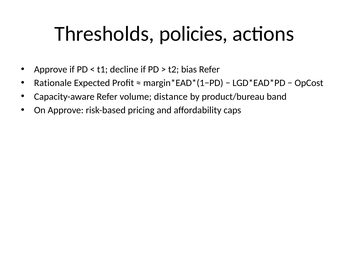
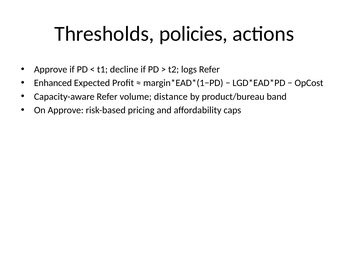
bias: bias -> logs
Rationale: Rationale -> Enhanced
